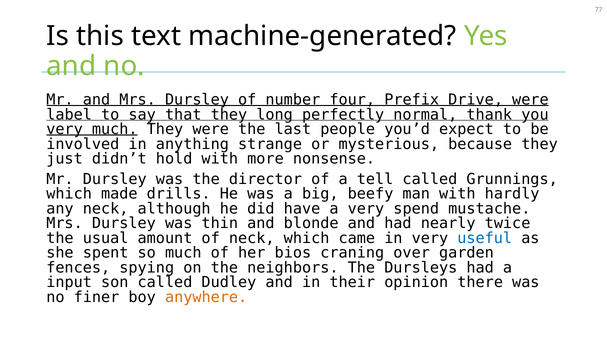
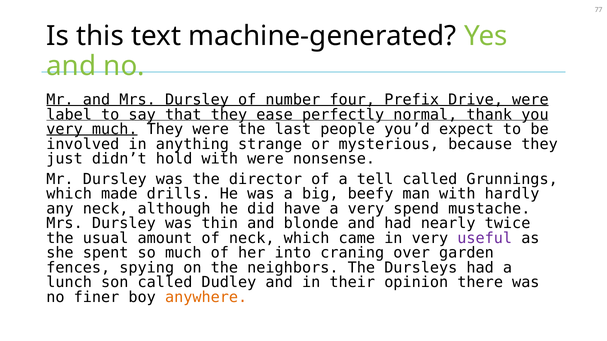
long: long -> ease
with more: more -> were
useful colour: blue -> purple
bios: bios -> into
input: input -> lunch
